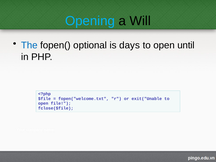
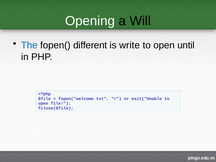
Opening colour: light blue -> white
optional: optional -> different
days: days -> write
